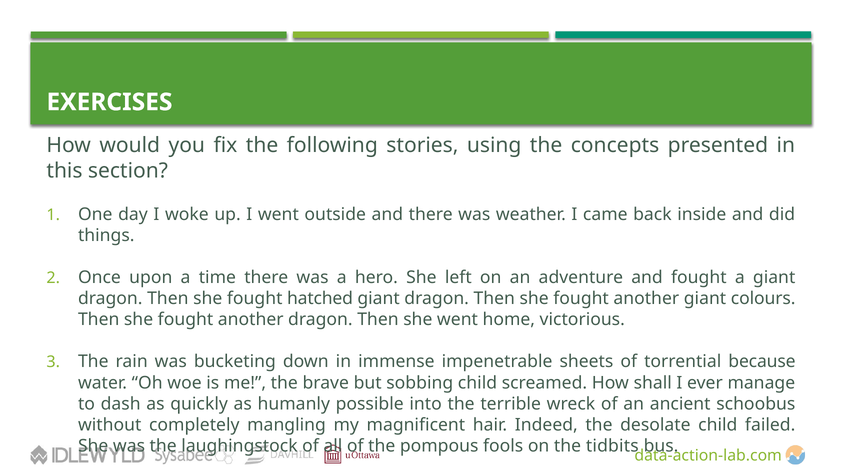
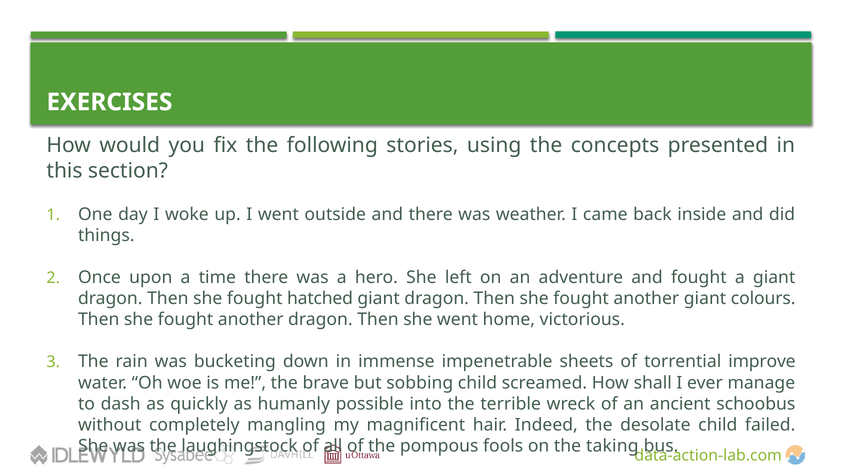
because: because -> improve
tidbits: tidbits -> taking
